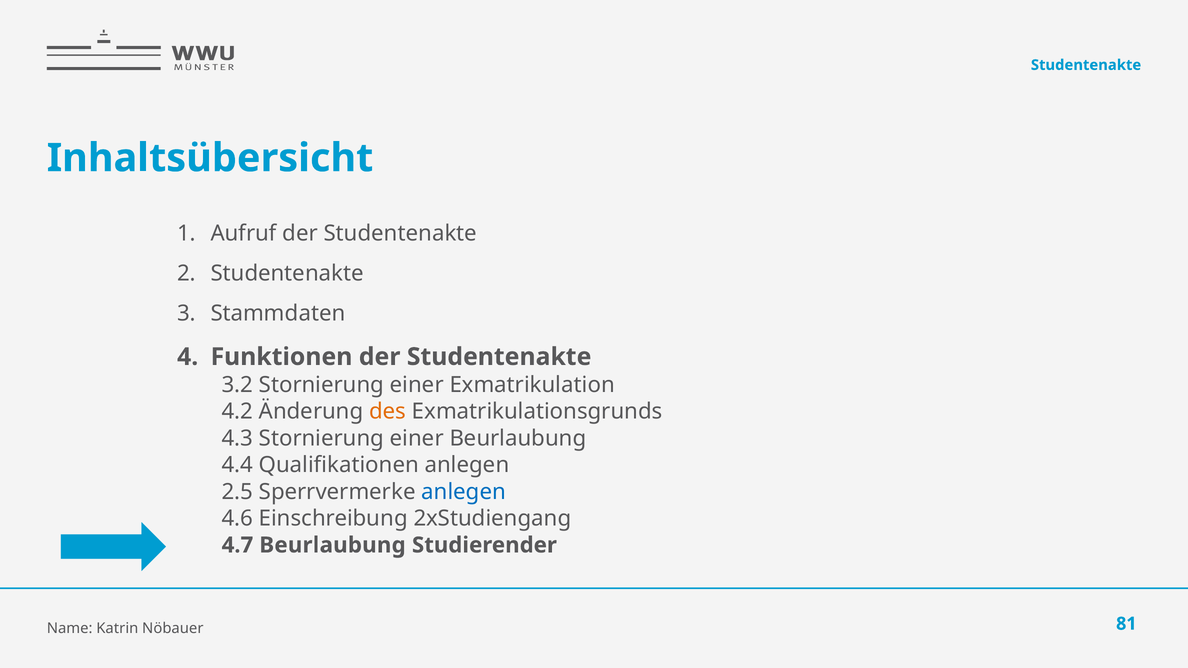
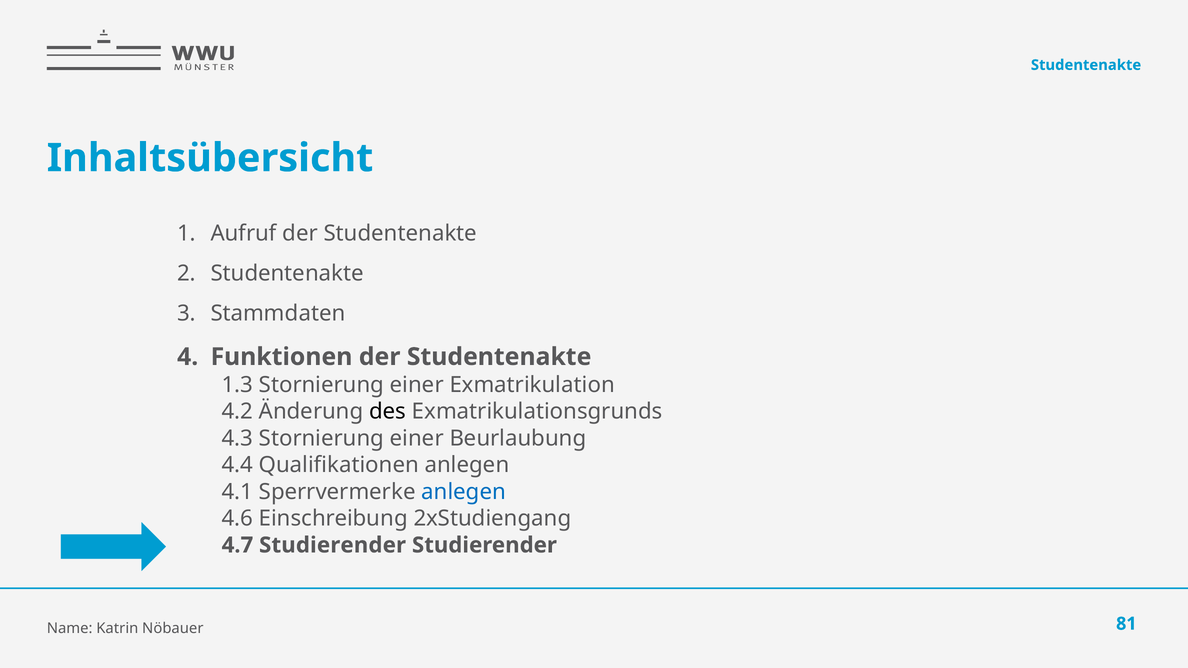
3.2: 3.2 -> 1.3
des colour: orange -> black
2.5: 2.5 -> 4.1
4.7 Beurlaubung: Beurlaubung -> Studierender
